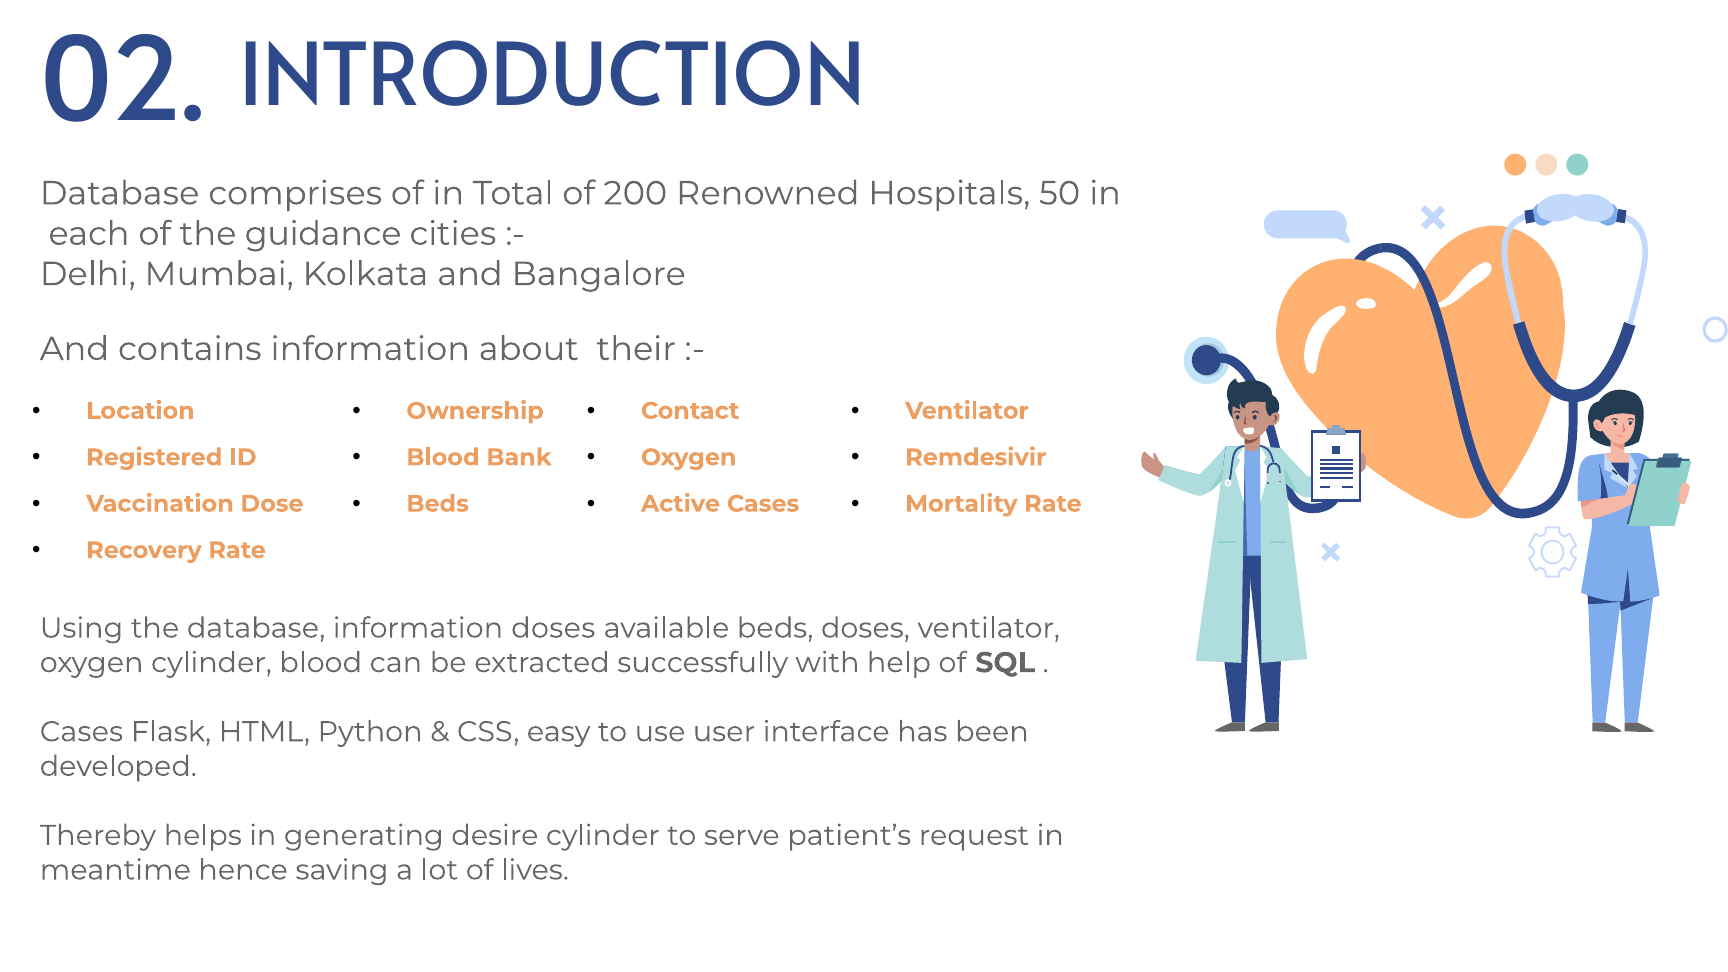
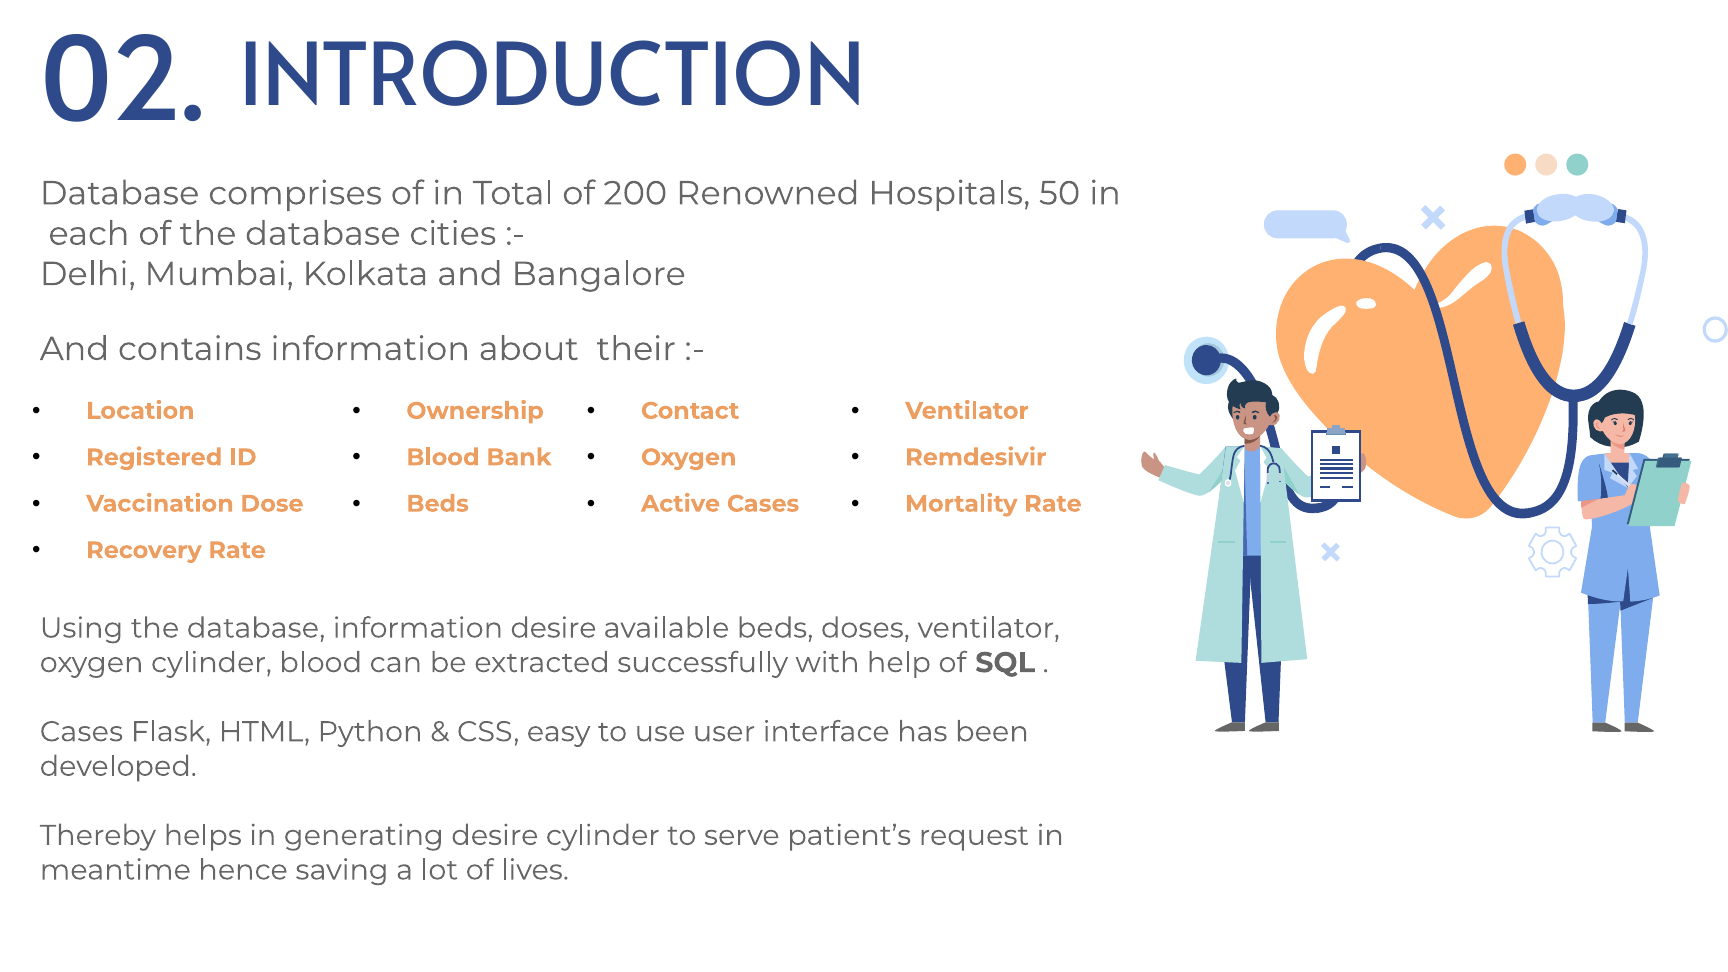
of the guidance: guidance -> database
information doses: doses -> desire
